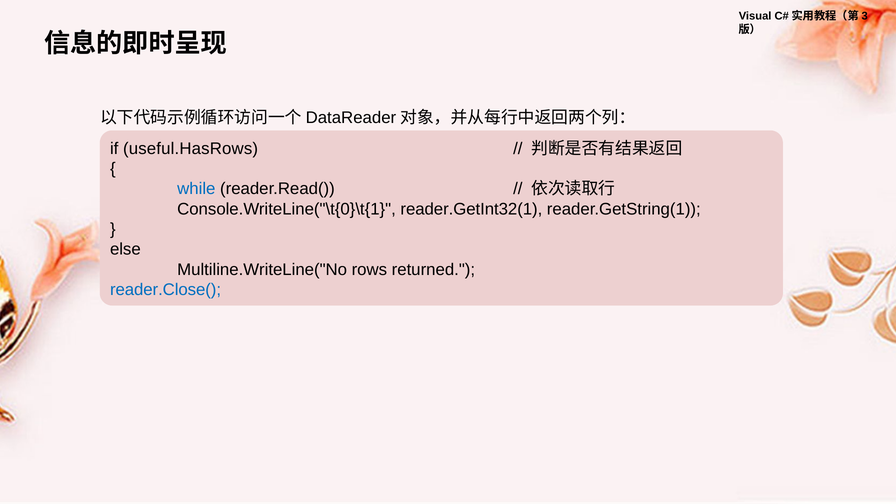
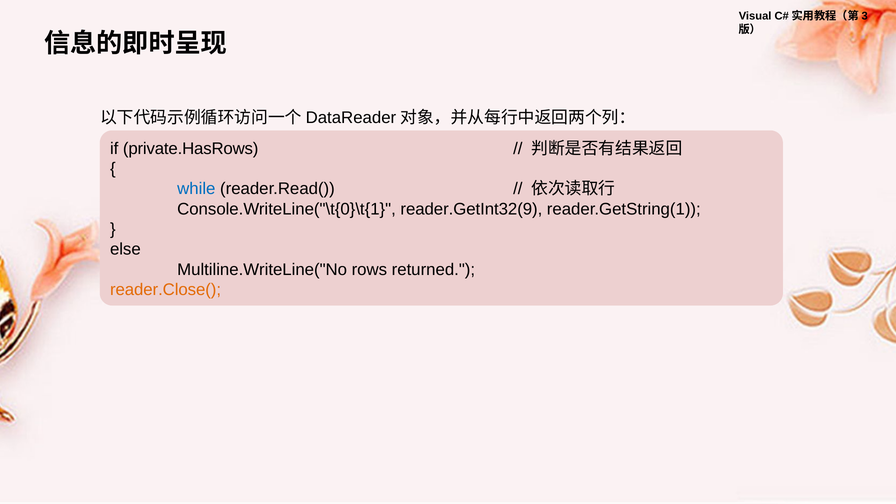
useful.HasRows: useful.HasRows -> private.HasRows
reader.GetInt32(1: reader.GetInt32(1 -> reader.GetInt32(9
reader.Close( colour: blue -> orange
